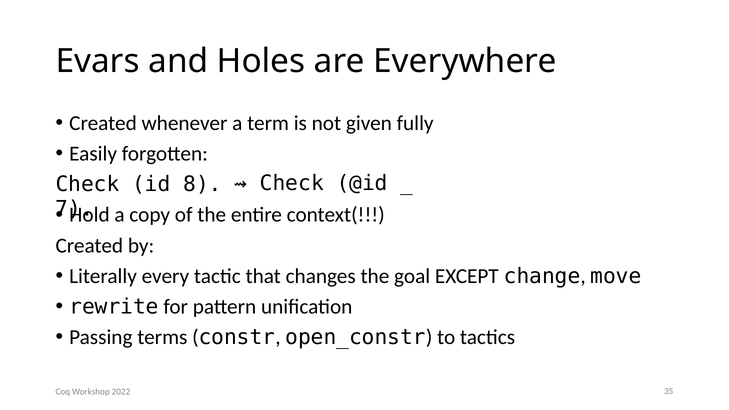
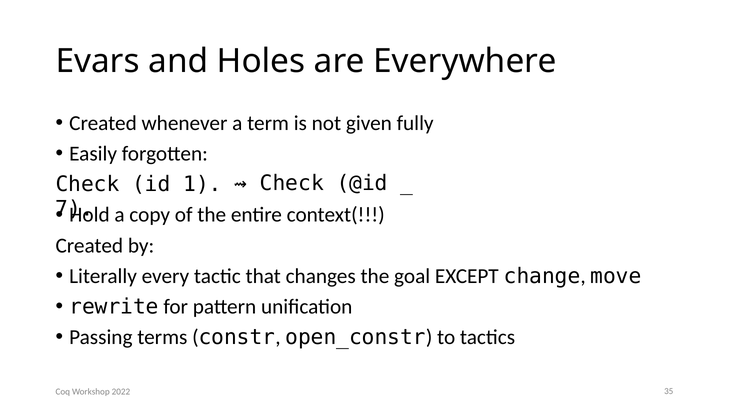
8: 8 -> 1
